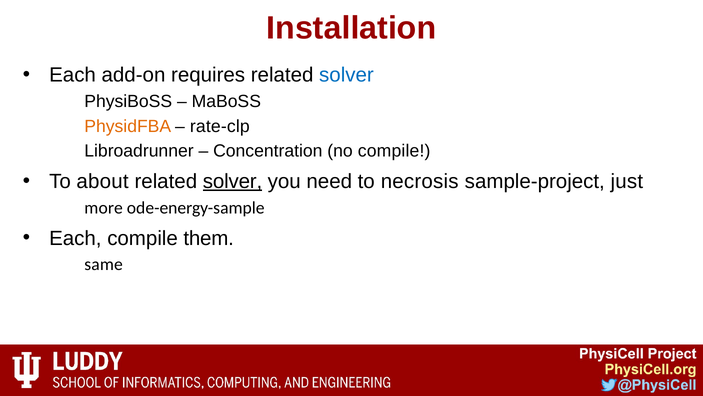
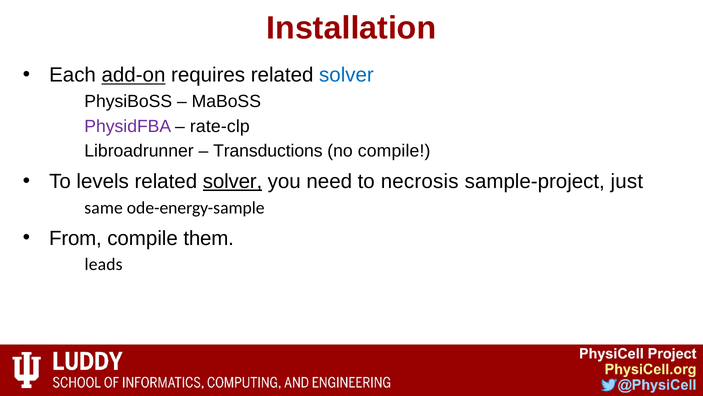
add-on underline: none -> present
PhysidFBA colour: orange -> purple
Concentration: Concentration -> Transductions
about: about -> levels
more: more -> same
Each at (75, 238): Each -> From
same: same -> leads
